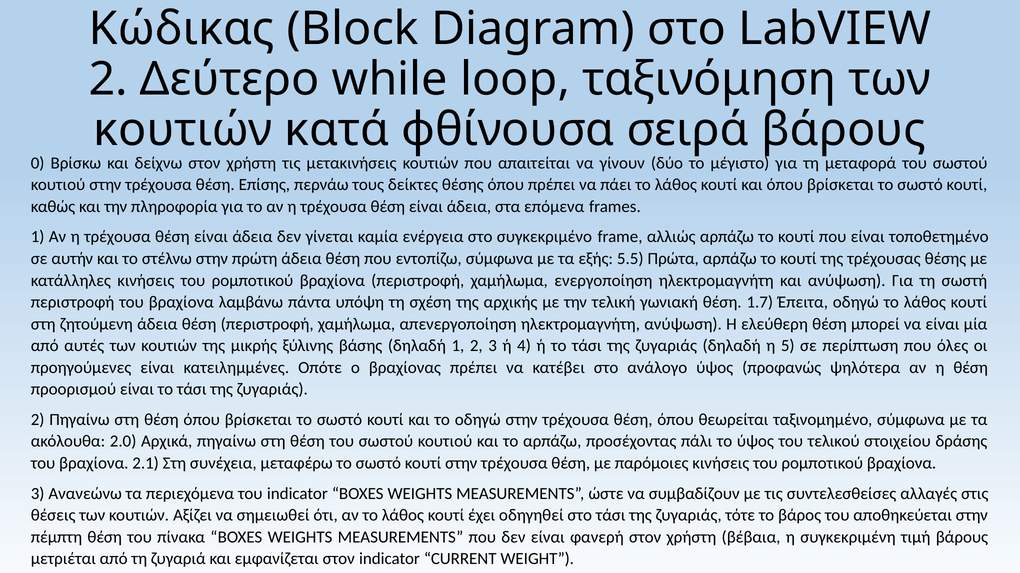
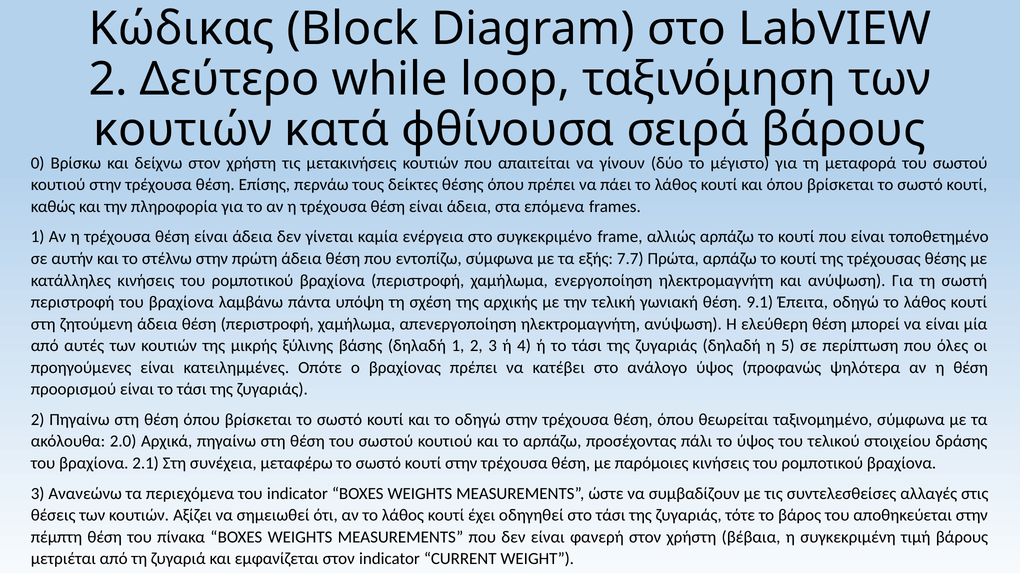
5.5: 5.5 -> 7.7
1.7: 1.7 -> 9.1
